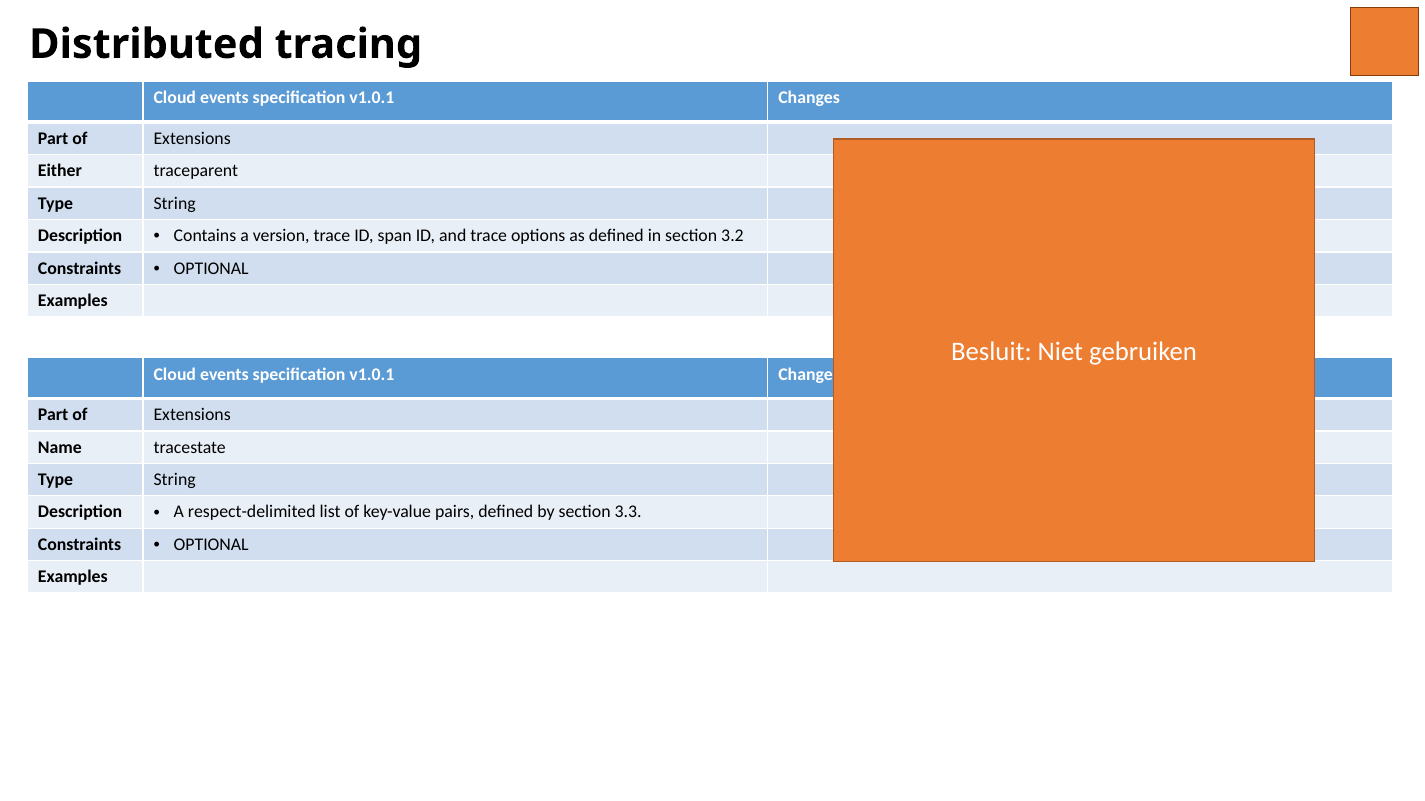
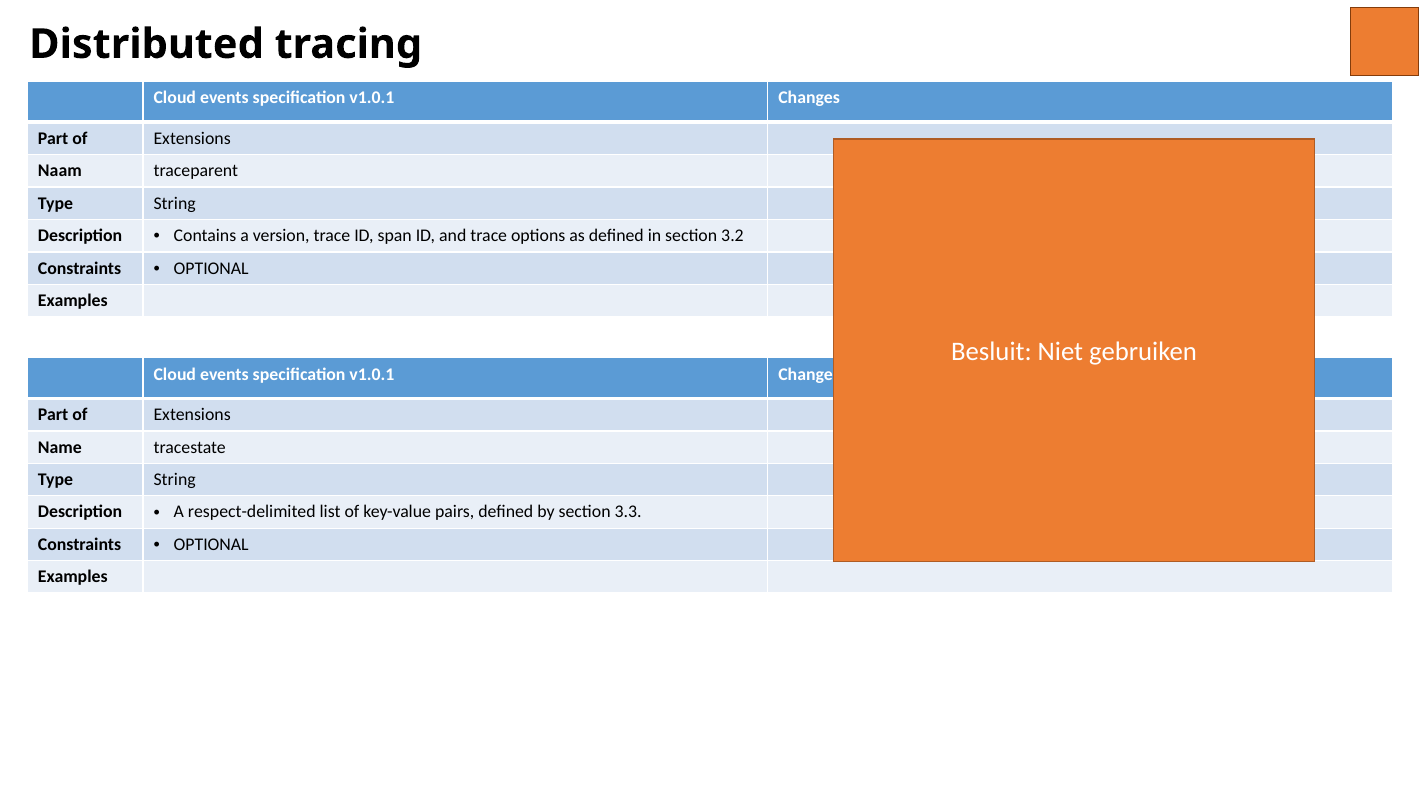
Either: Either -> Naam
